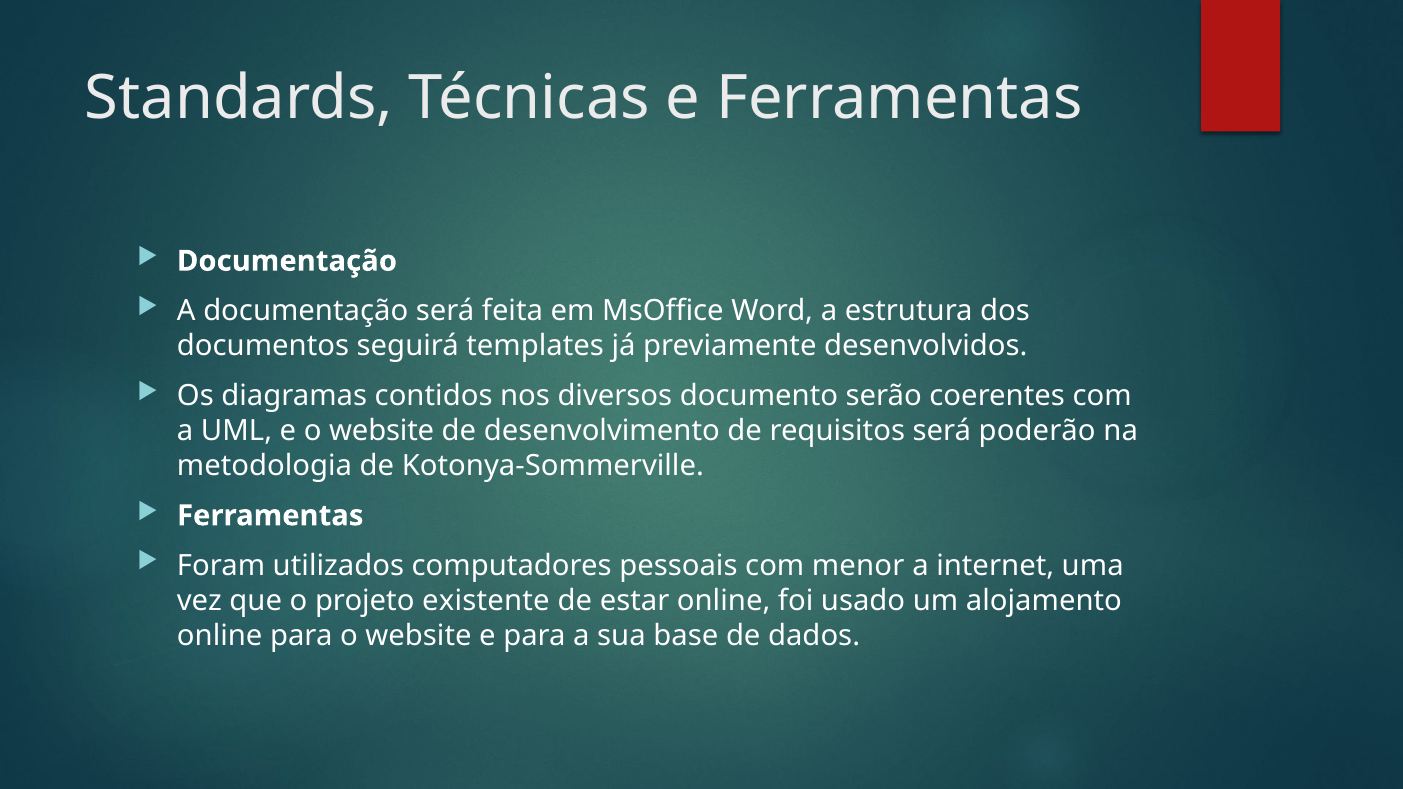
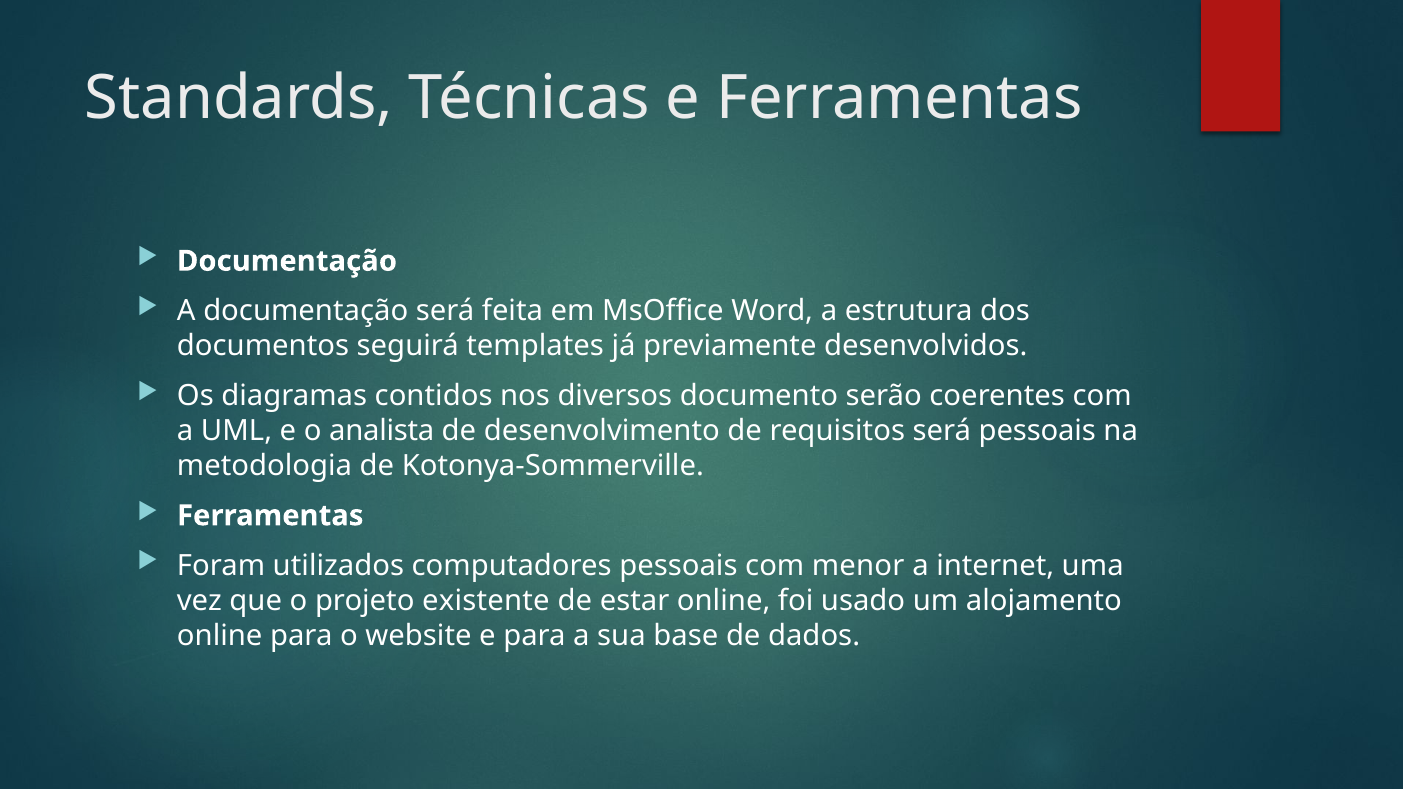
e o website: website -> analista
será poderão: poderão -> pessoais
